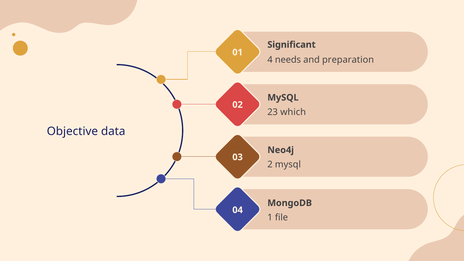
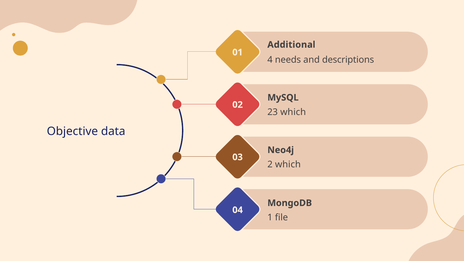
Significant: Significant -> Additional
preparation: preparation -> descriptions
2 mysql: mysql -> which
